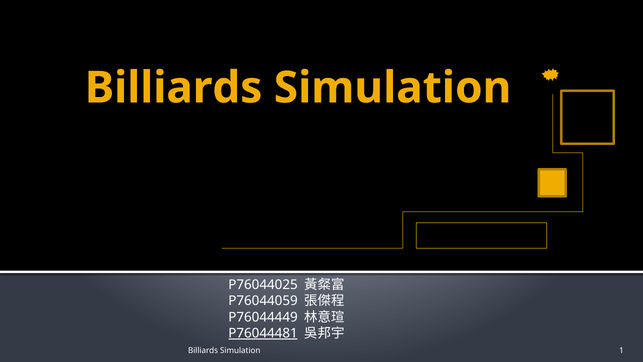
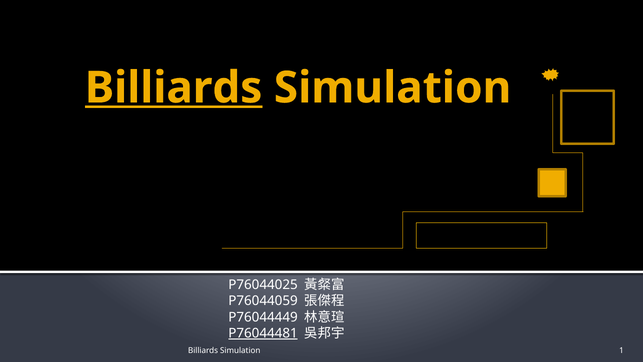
Billiards at (174, 88) underline: none -> present
